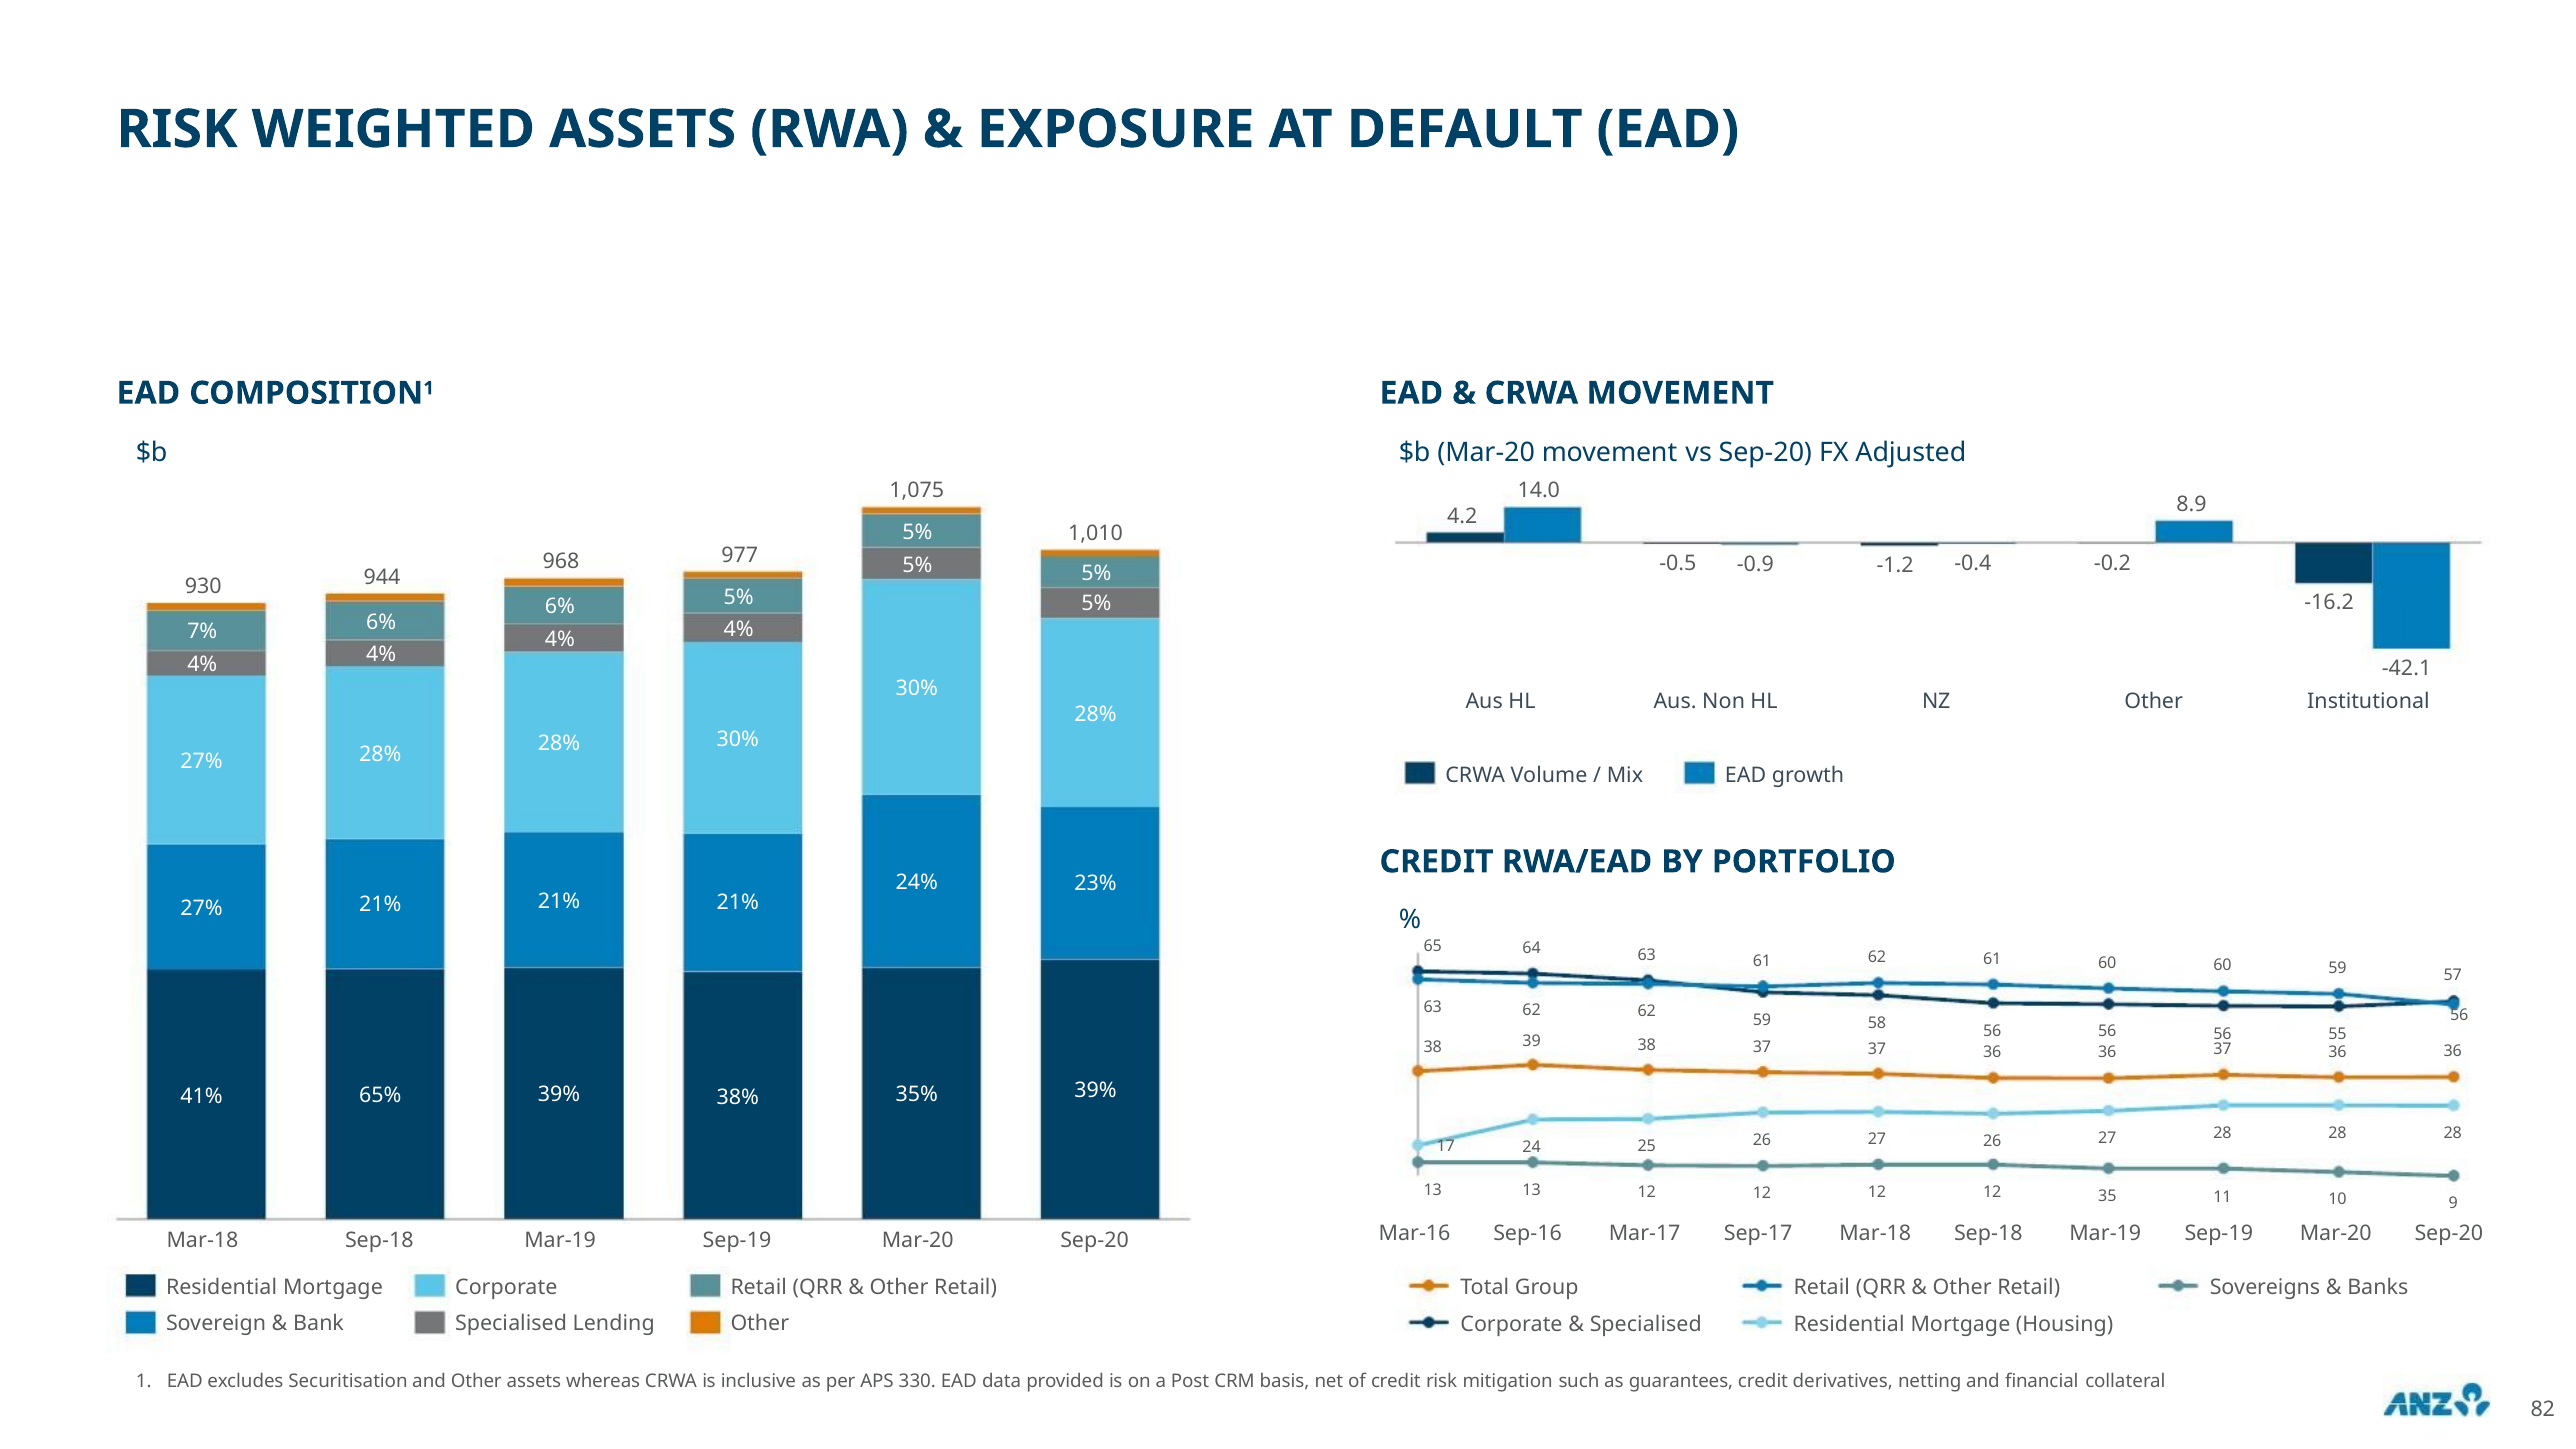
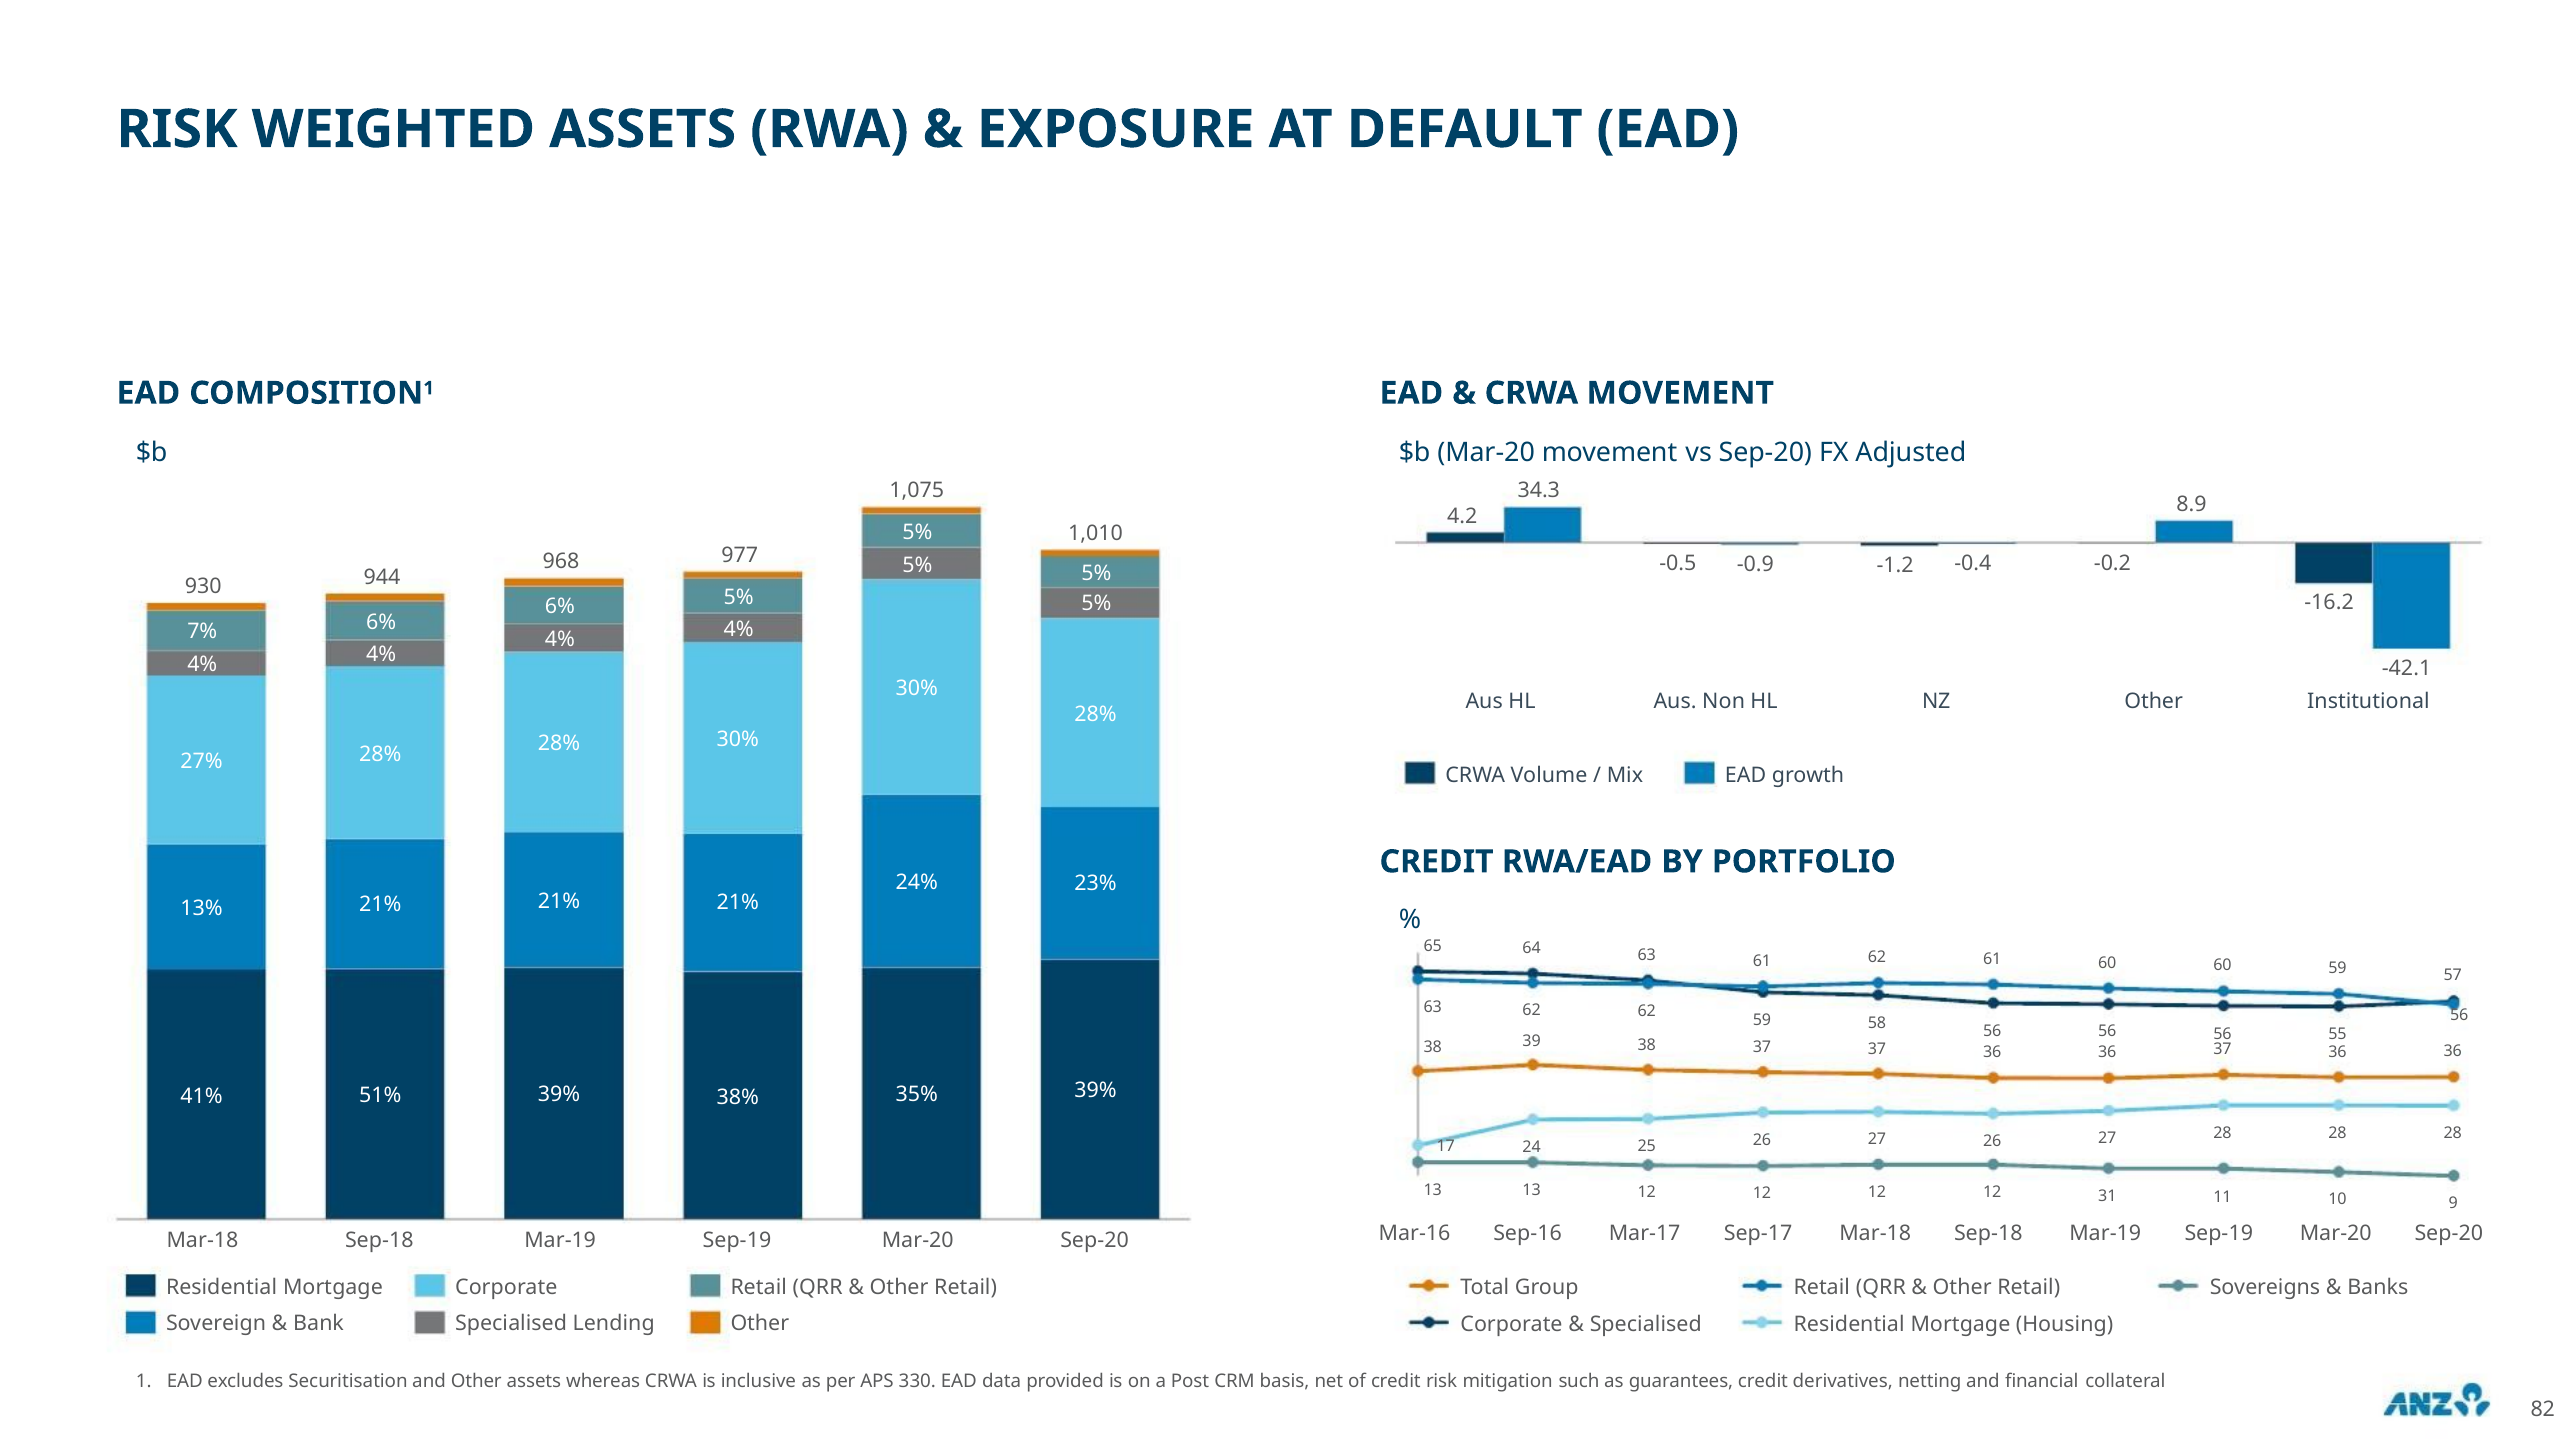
14.0: 14.0 -> 34.3
27% at (201, 908): 27% -> 13%
65%: 65% -> 51%
35: 35 -> 31
